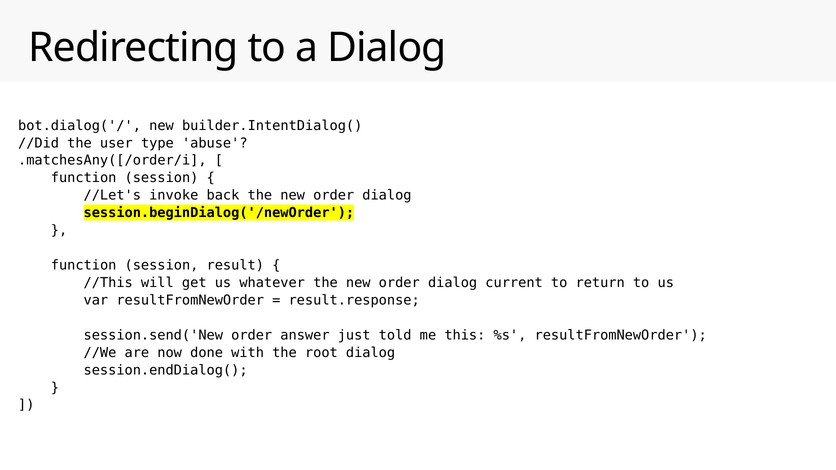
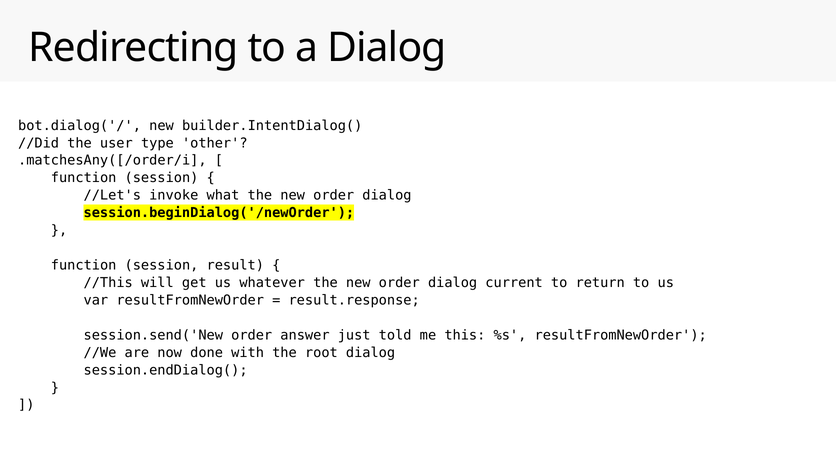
abuse: abuse -> other
back: back -> what
